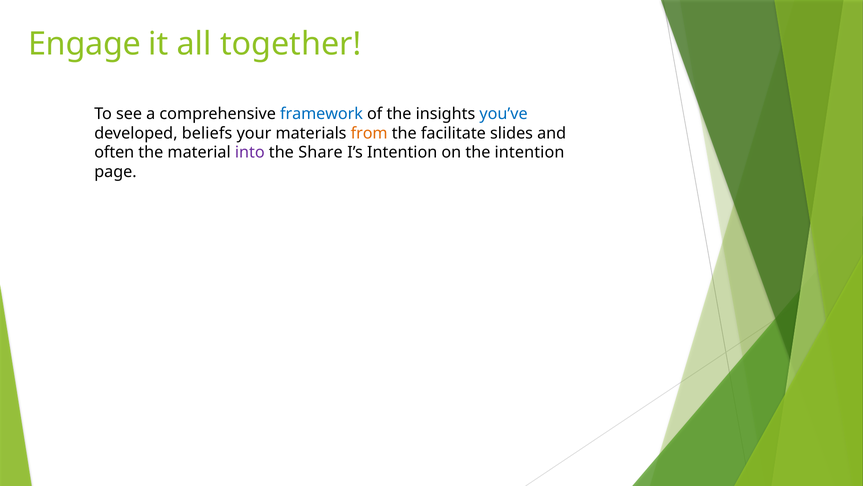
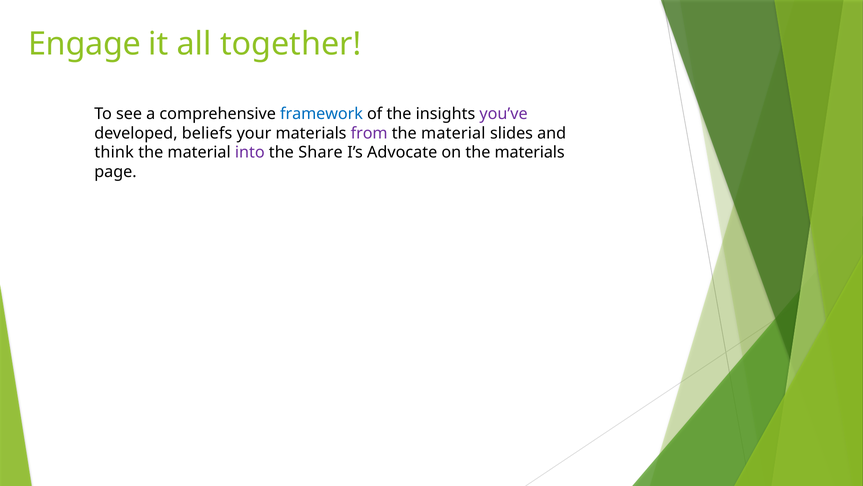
you’ve colour: blue -> purple
from colour: orange -> purple
facilitate at (453, 133): facilitate -> material
often: often -> think
I’s Intention: Intention -> Advocate
the intention: intention -> materials
